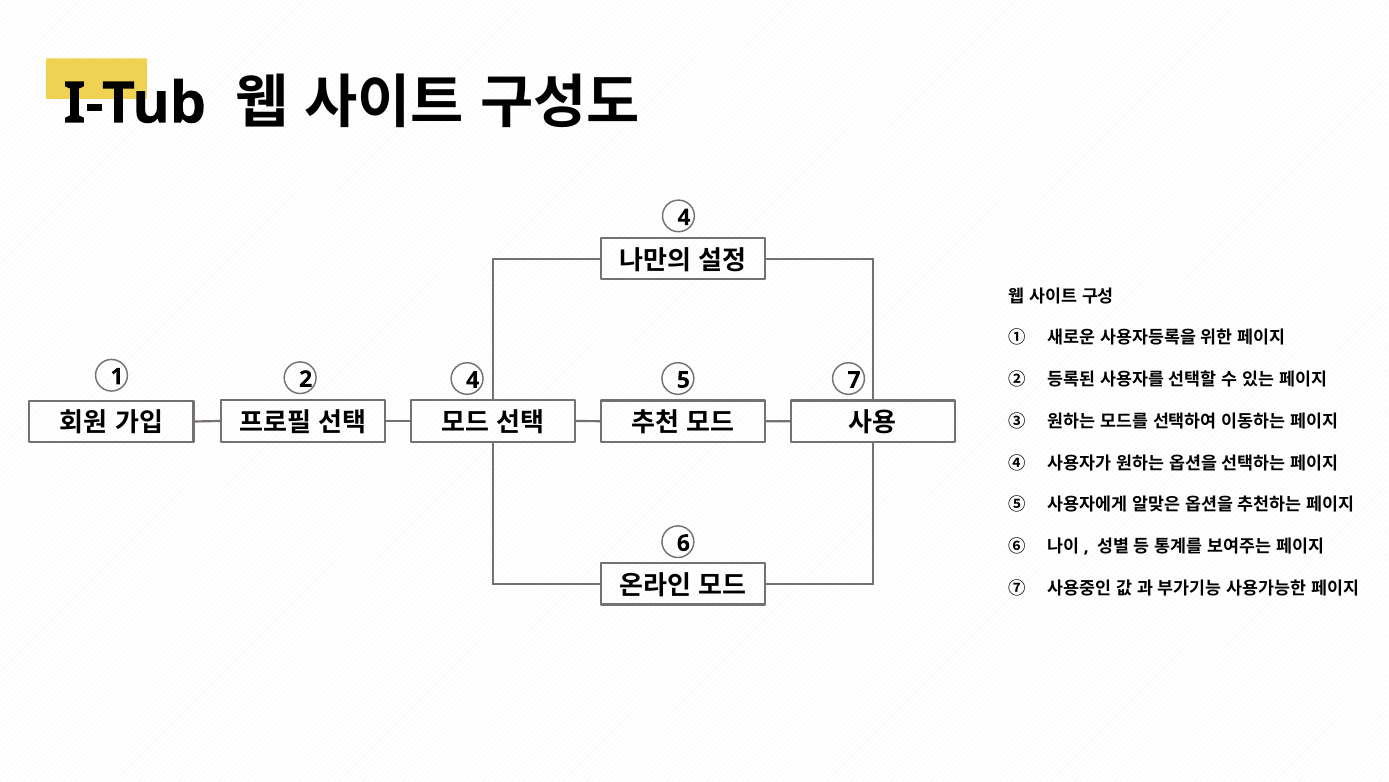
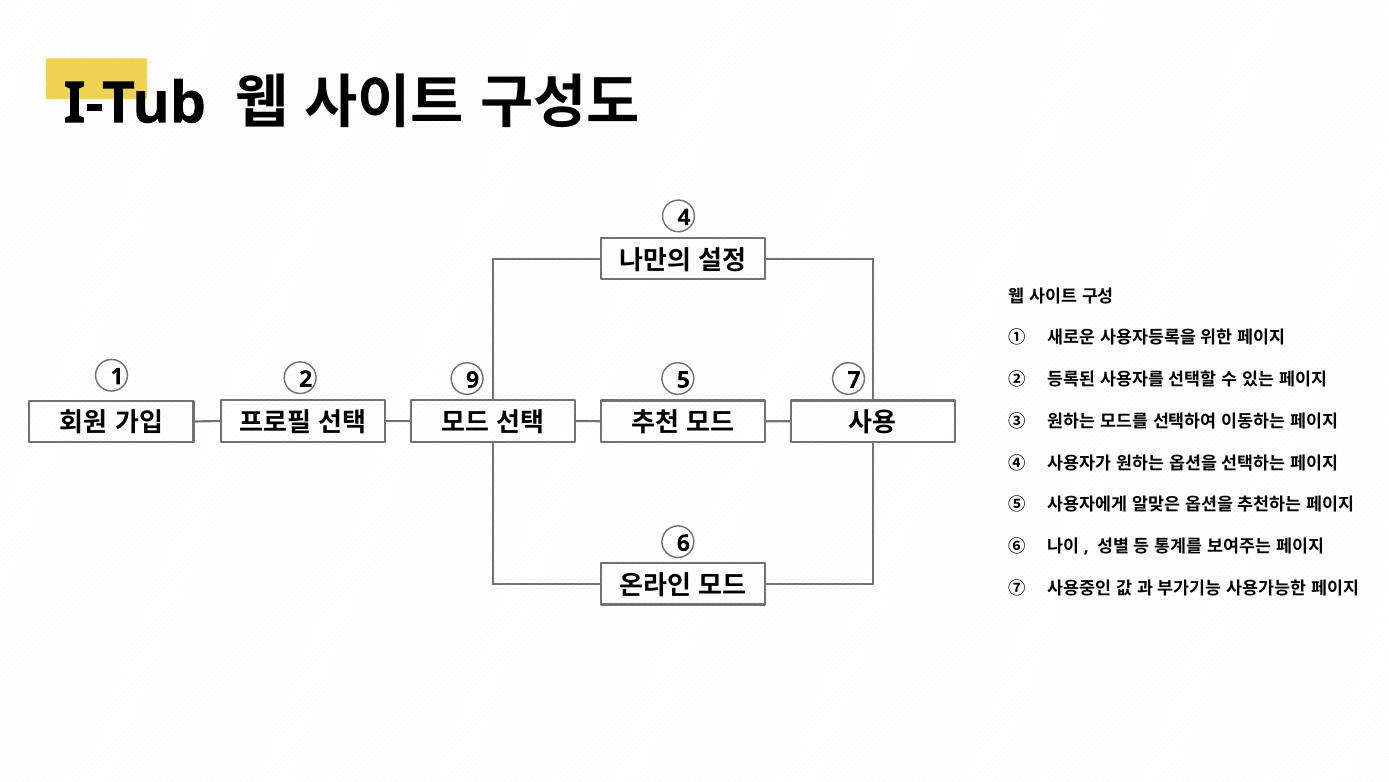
2 4: 4 -> 9
